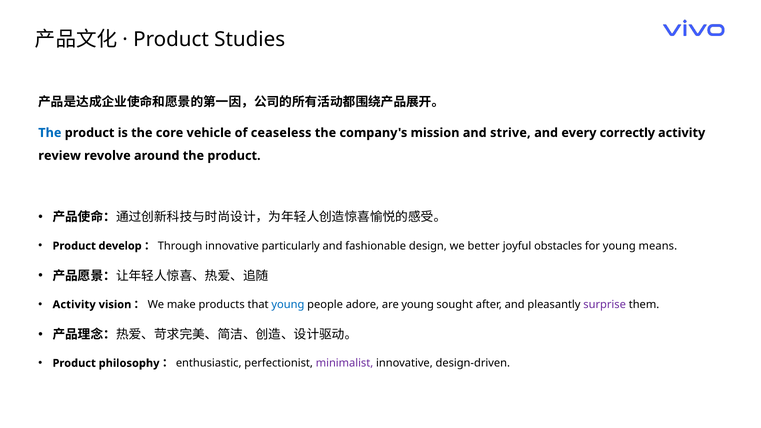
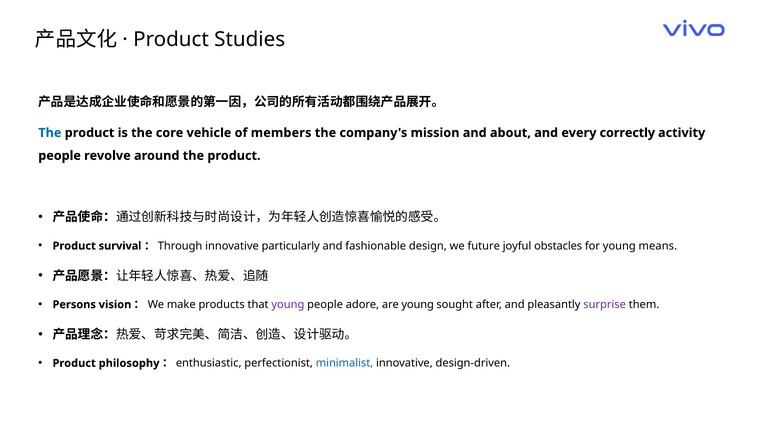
ceaseless: ceaseless -> members
strive: strive -> about
review at (60, 156): review -> people
develop: develop -> survival
better: better -> future
Activity at (74, 305): Activity -> Persons
young at (288, 305) colour: blue -> purple
minimalist colour: purple -> blue
